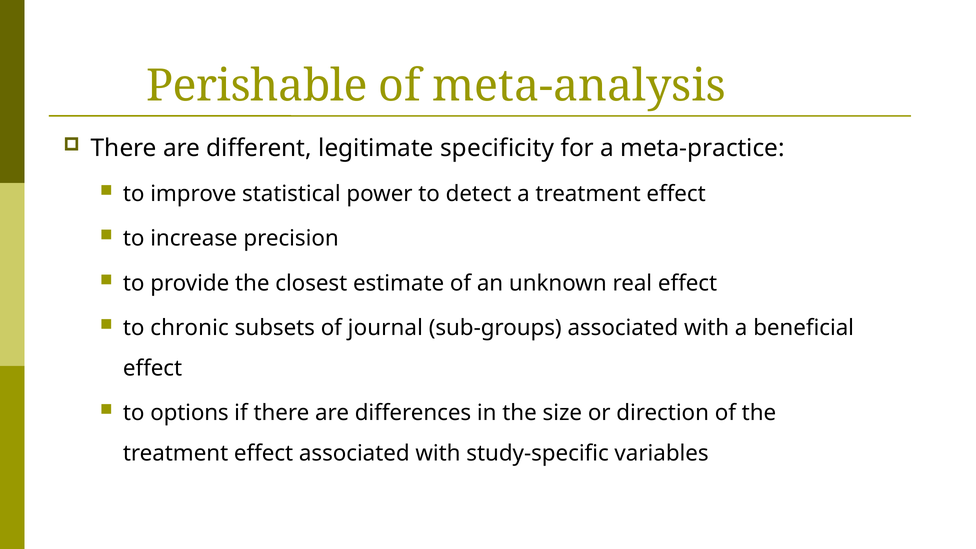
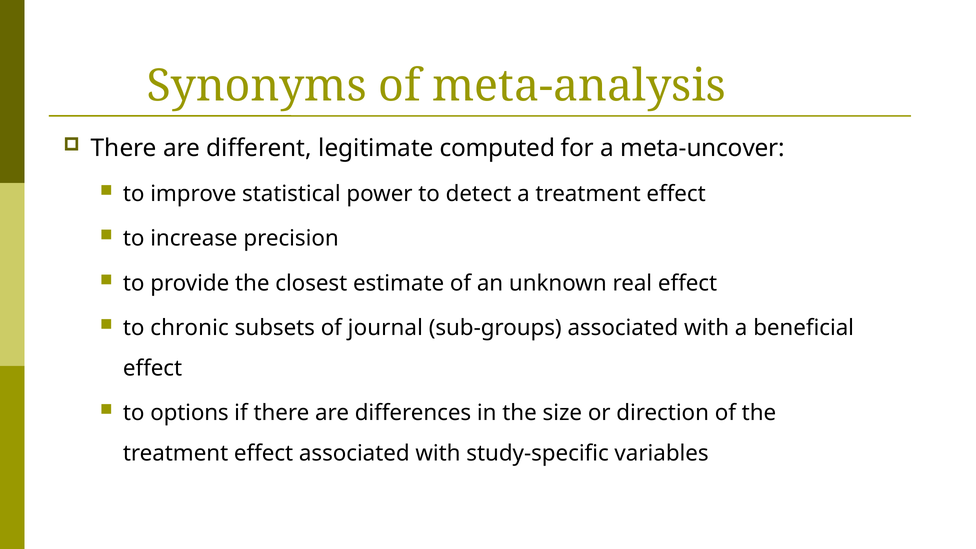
Perishable: Perishable -> Synonyms
specificity: specificity -> computed
meta-practice: meta-practice -> meta-uncover
